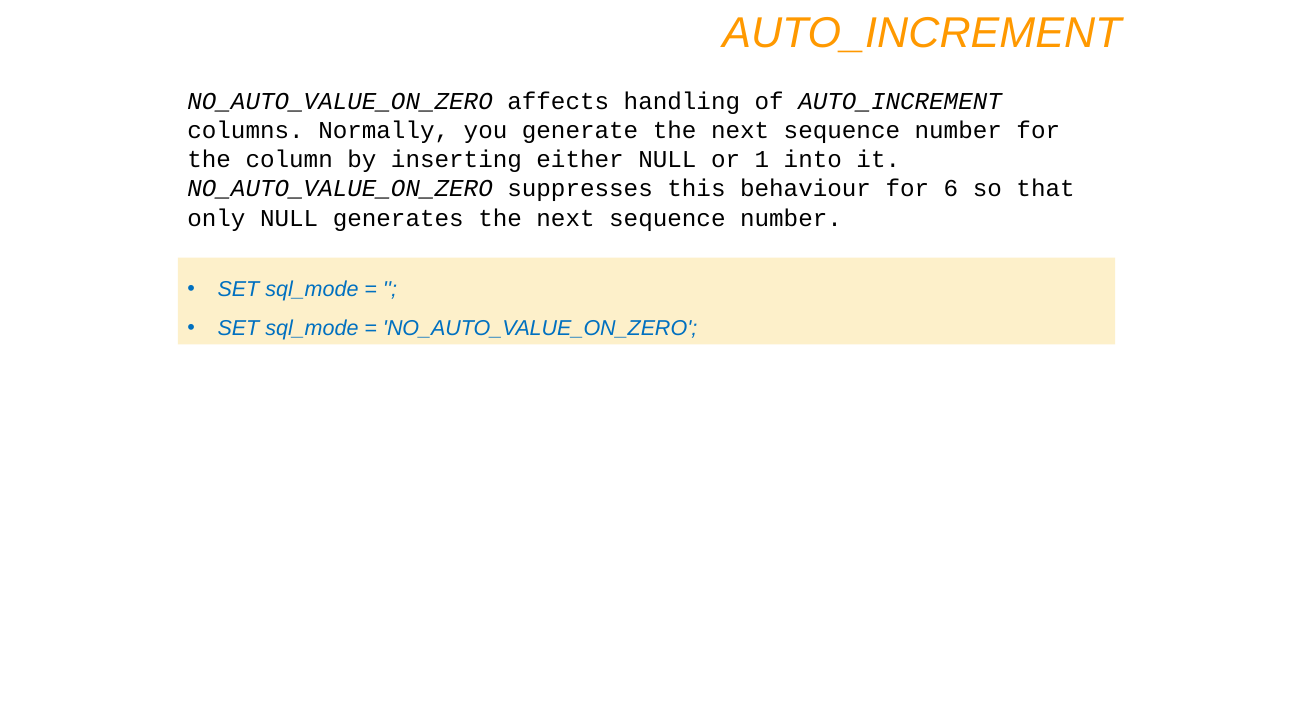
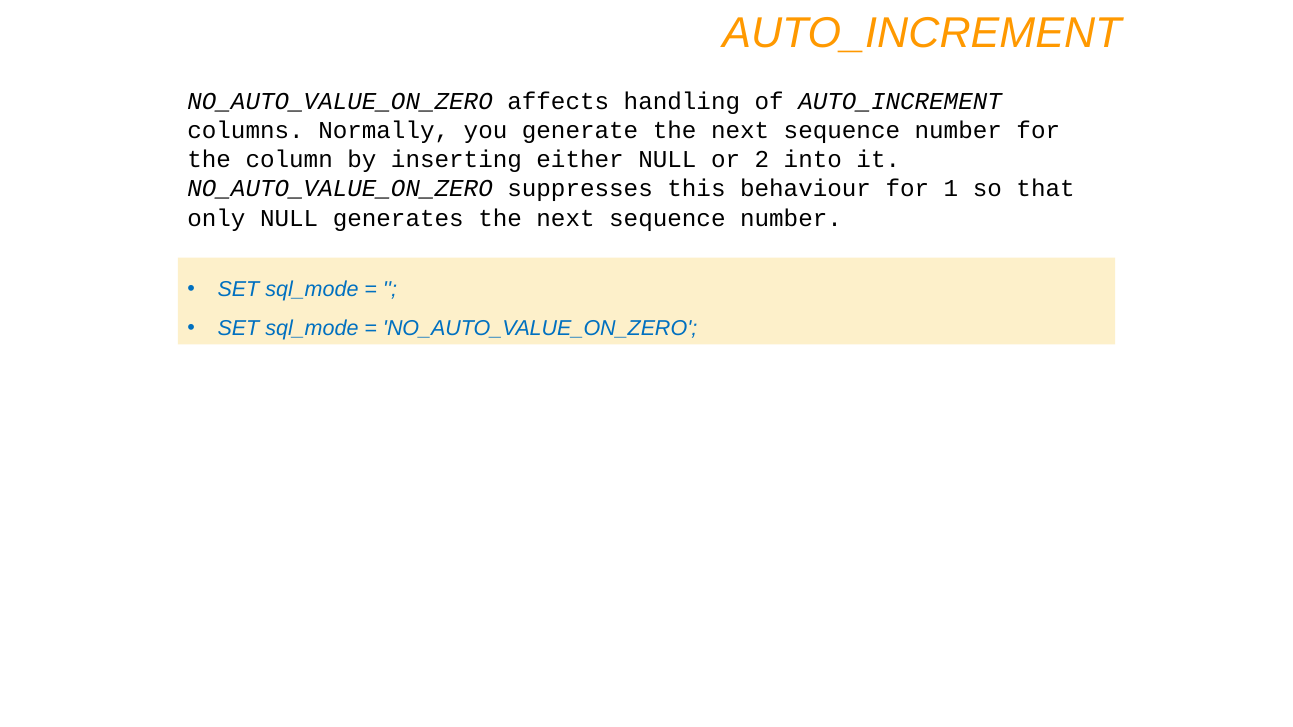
1: 1 -> 2
6: 6 -> 1
